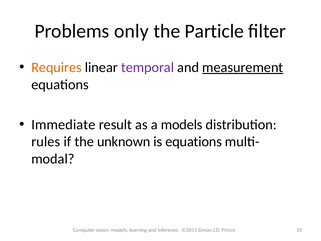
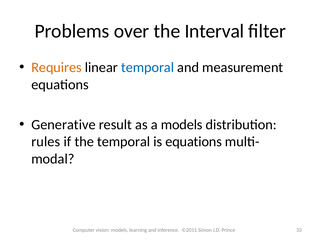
only: only -> over
Particle: Particle -> Interval
temporal at (148, 67) colour: purple -> blue
measurement underline: present -> none
Immediate: Immediate -> Generative
the unknown: unknown -> temporal
